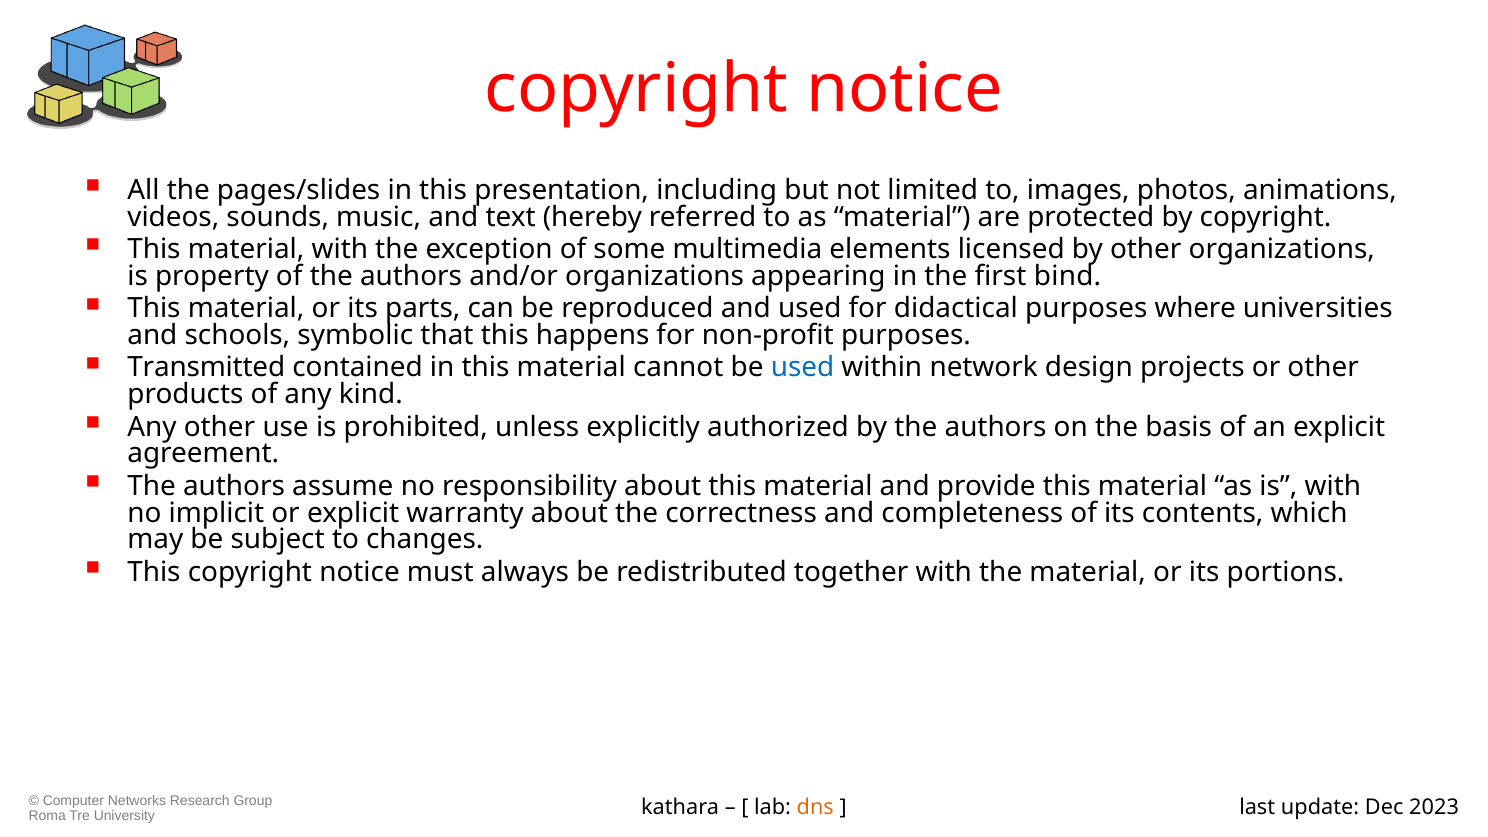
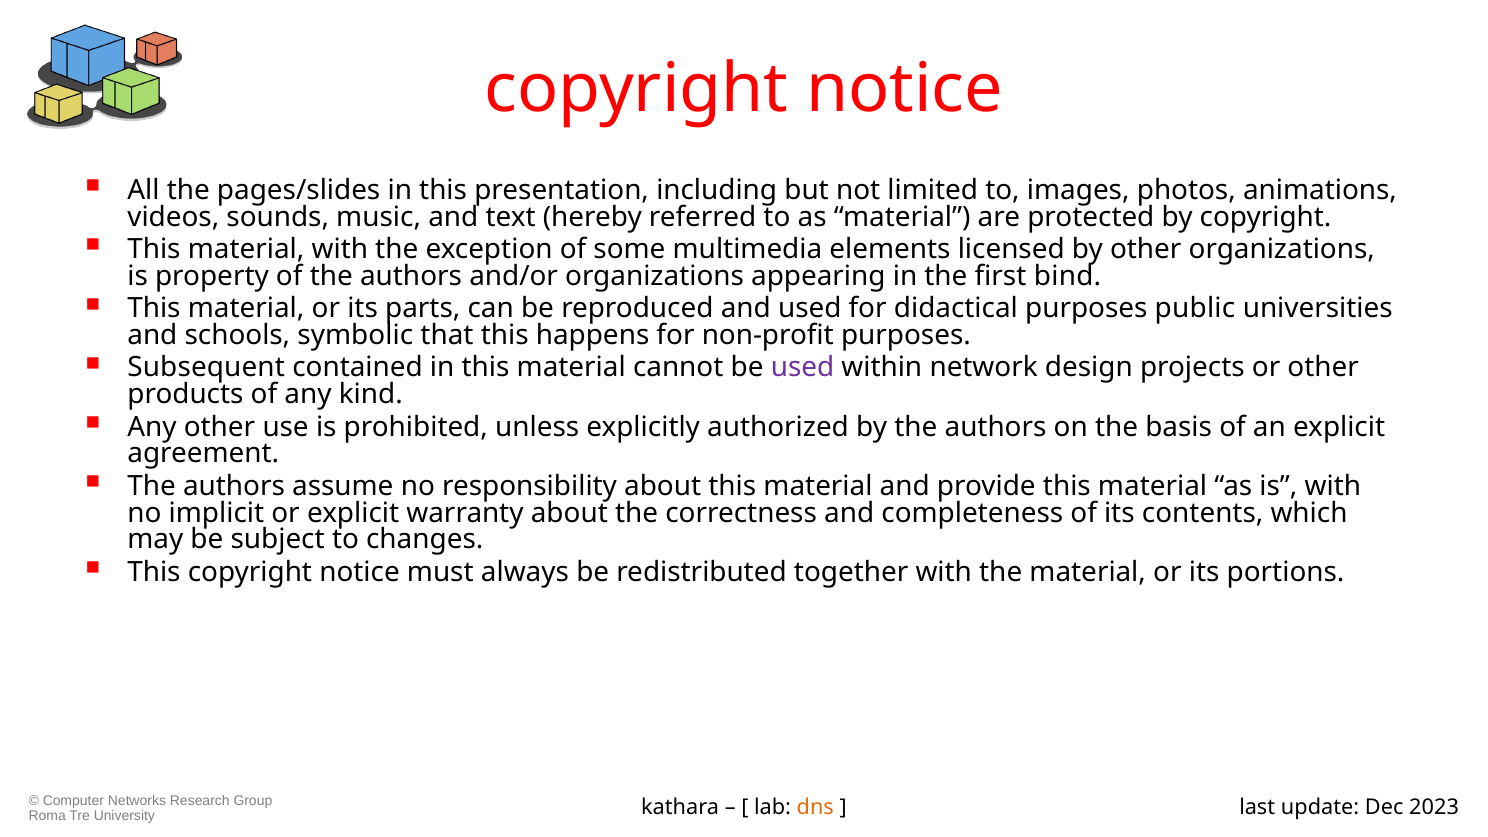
where: where -> public
Transmitted: Transmitted -> Subsequent
used at (803, 368) colour: blue -> purple
